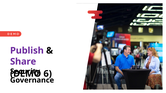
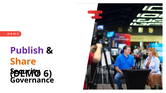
Share colour: purple -> orange
